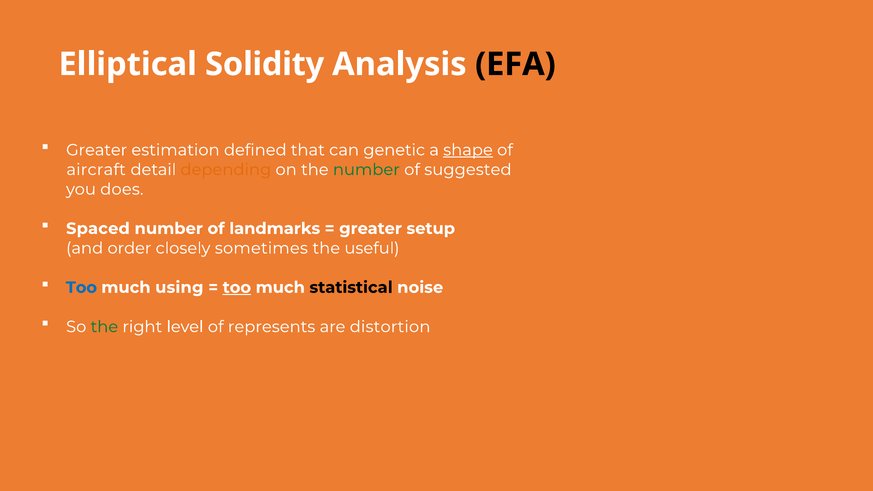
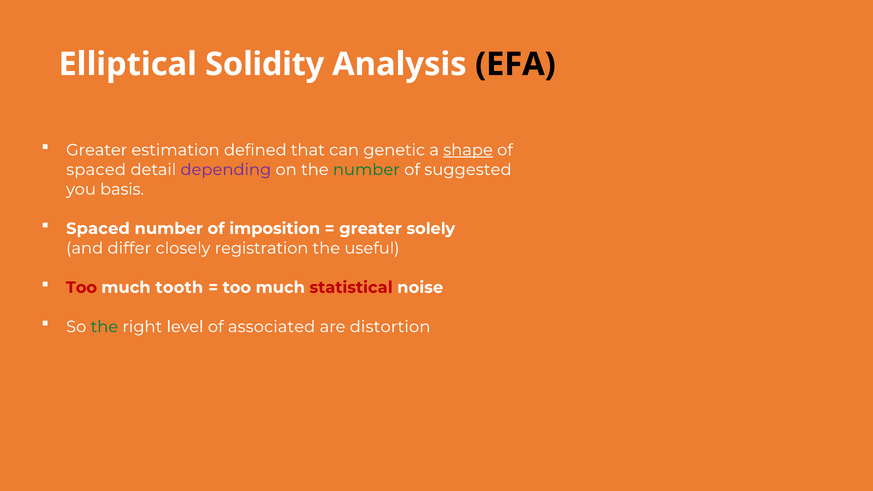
aircraft at (96, 170): aircraft -> spaced
depending colour: orange -> purple
does: does -> basis
landmarks: landmarks -> imposition
setup: setup -> solely
order: order -> differ
sometimes: sometimes -> registration
Too at (81, 288) colour: blue -> red
using: using -> tooth
too at (237, 288) underline: present -> none
statistical colour: black -> red
represents: represents -> associated
